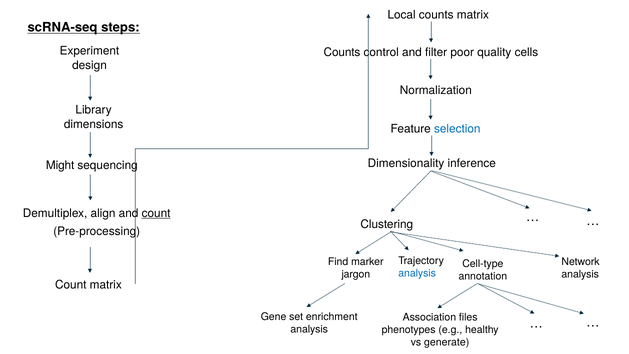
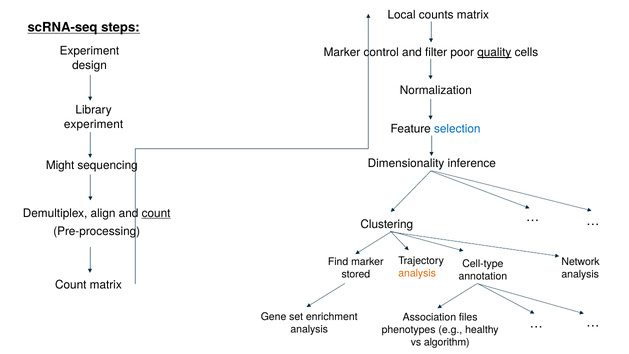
Counts at (342, 52): Counts -> Marker
quality underline: none -> present
dimensions at (94, 124): dimensions -> experiment
analysis at (417, 273) colour: blue -> orange
jargon: jargon -> stored
generate: generate -> algorithm
